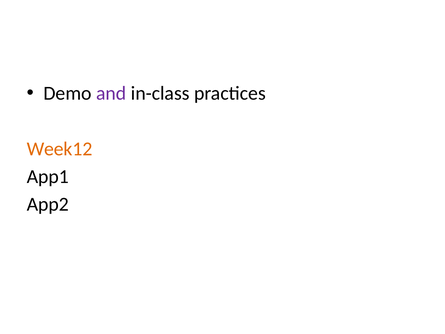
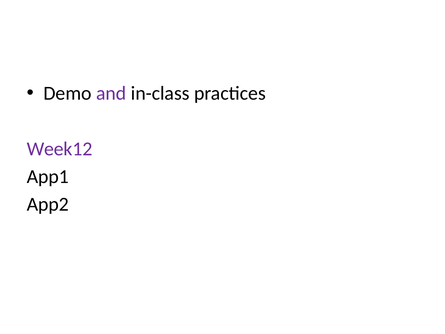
Week12 colour: orange -> purple
